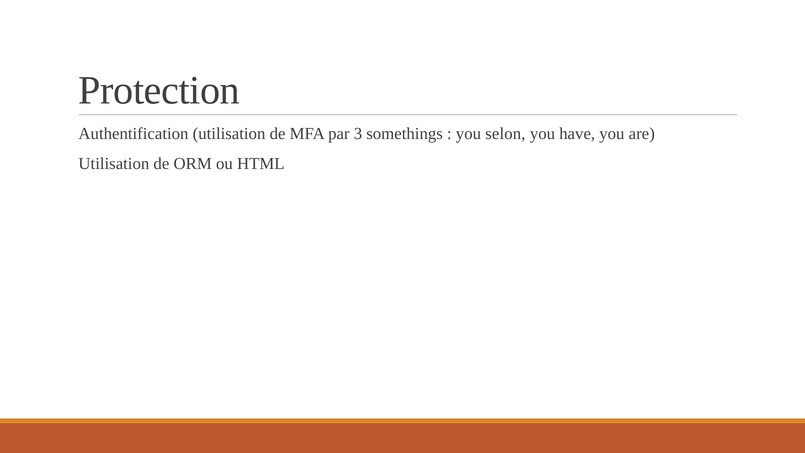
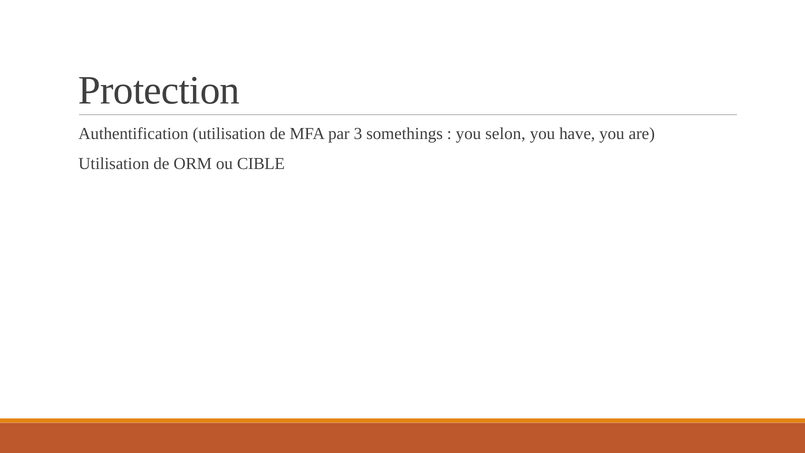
HTML: HTML -> CIBLE
